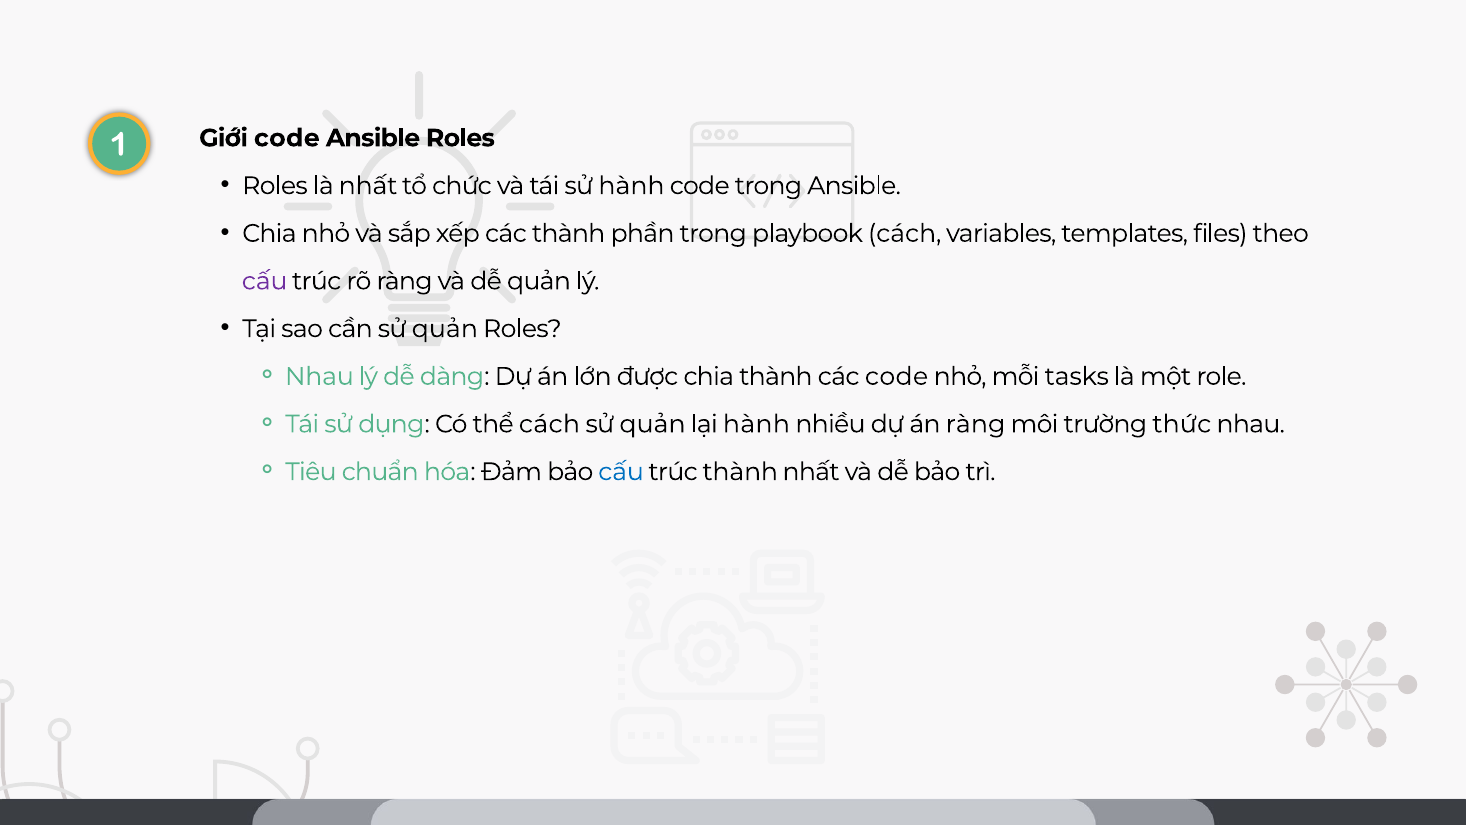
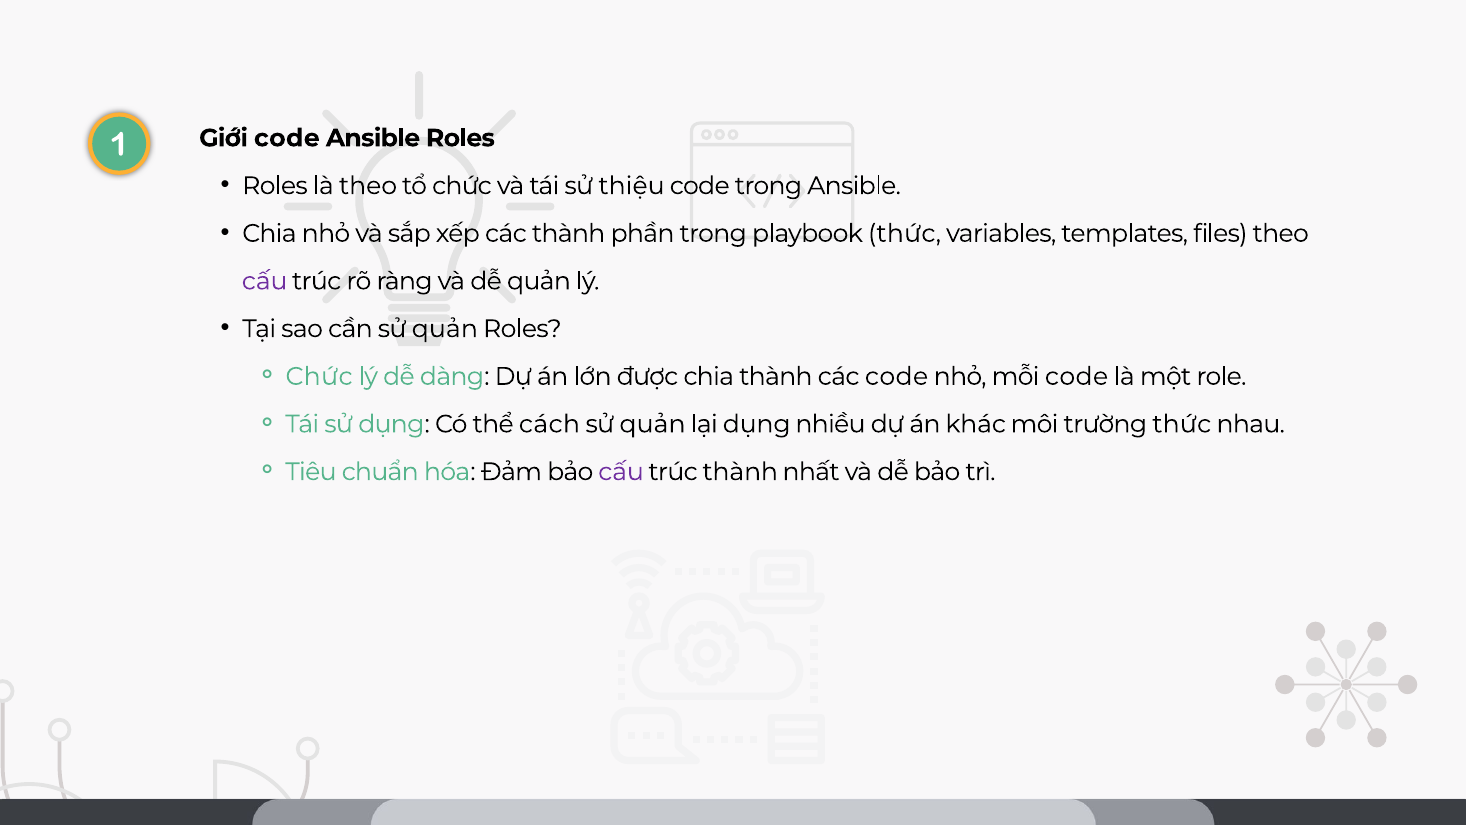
là nhất: nhất -> theo
sử hành: hành -> thiệu
playbook cách: cách -> thức
Nhau at (319, 376): Nhau -> Chức
mỗi tasks: tasks -> code
lại hành: hành -> dụng
án ràng: ràng -> khác
cấu at (621, 472) colour: blue -> purple
